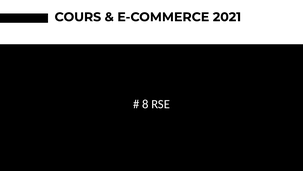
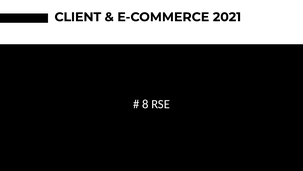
COURS: COURS -> CLIENT
